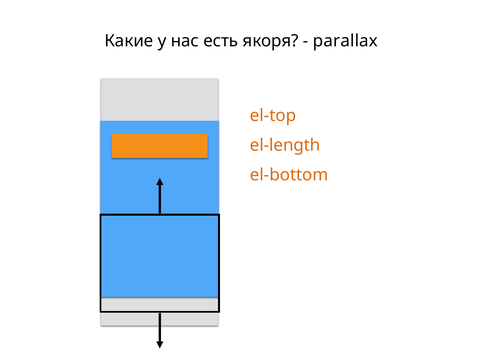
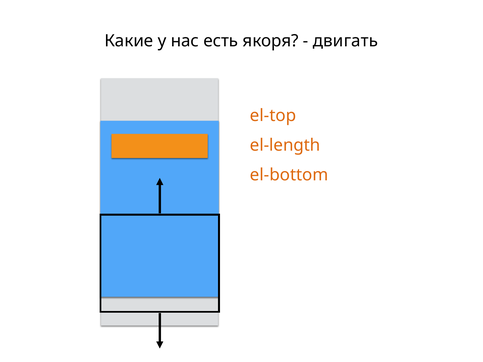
parallax: parallax -> двигать
